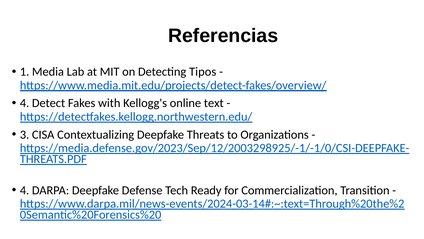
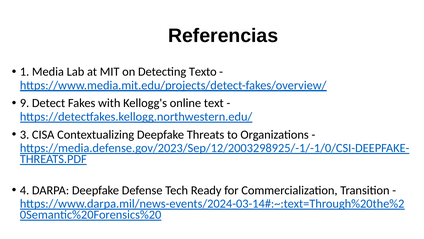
Tipos: Tipos -> Texto
4 at (25, 103): 4 -> 9
